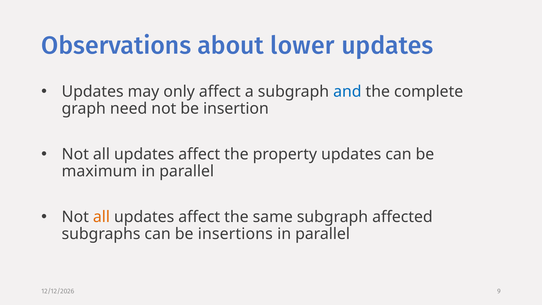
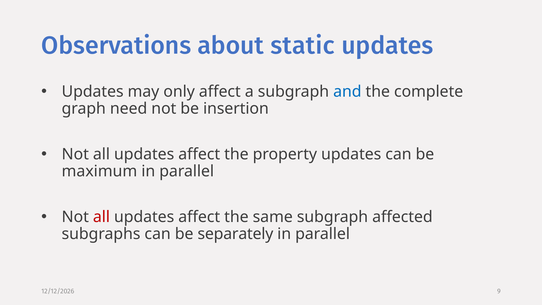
lower: lower -> static
all at (101, 217) colour: orange -> red
insertions: insertions -> separately
